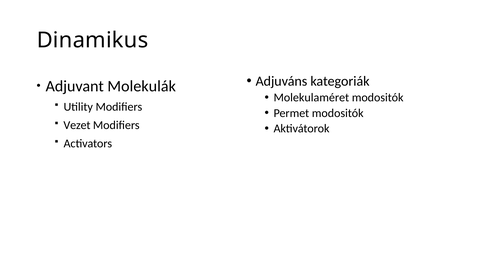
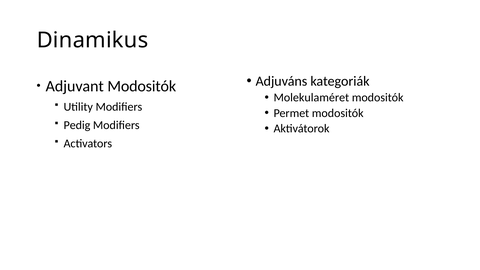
Adjuvant Molekulák: Molekulák -> Modositók
Vezet: Vezet -> Pedig
